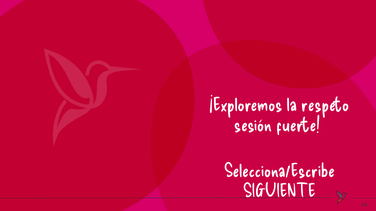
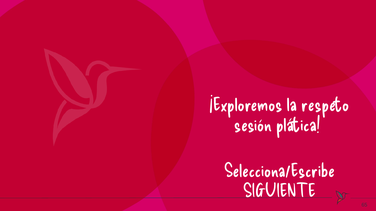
fuerte: fuerte -> plática
